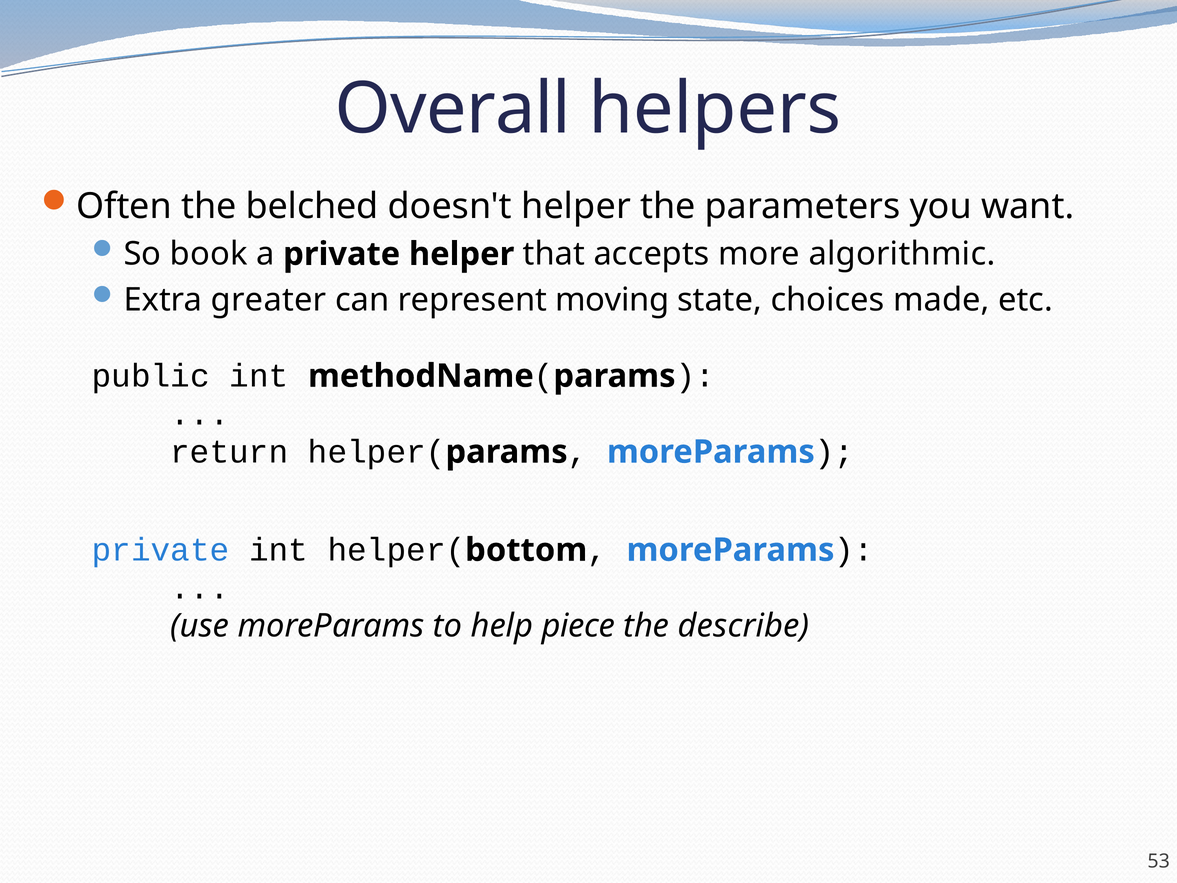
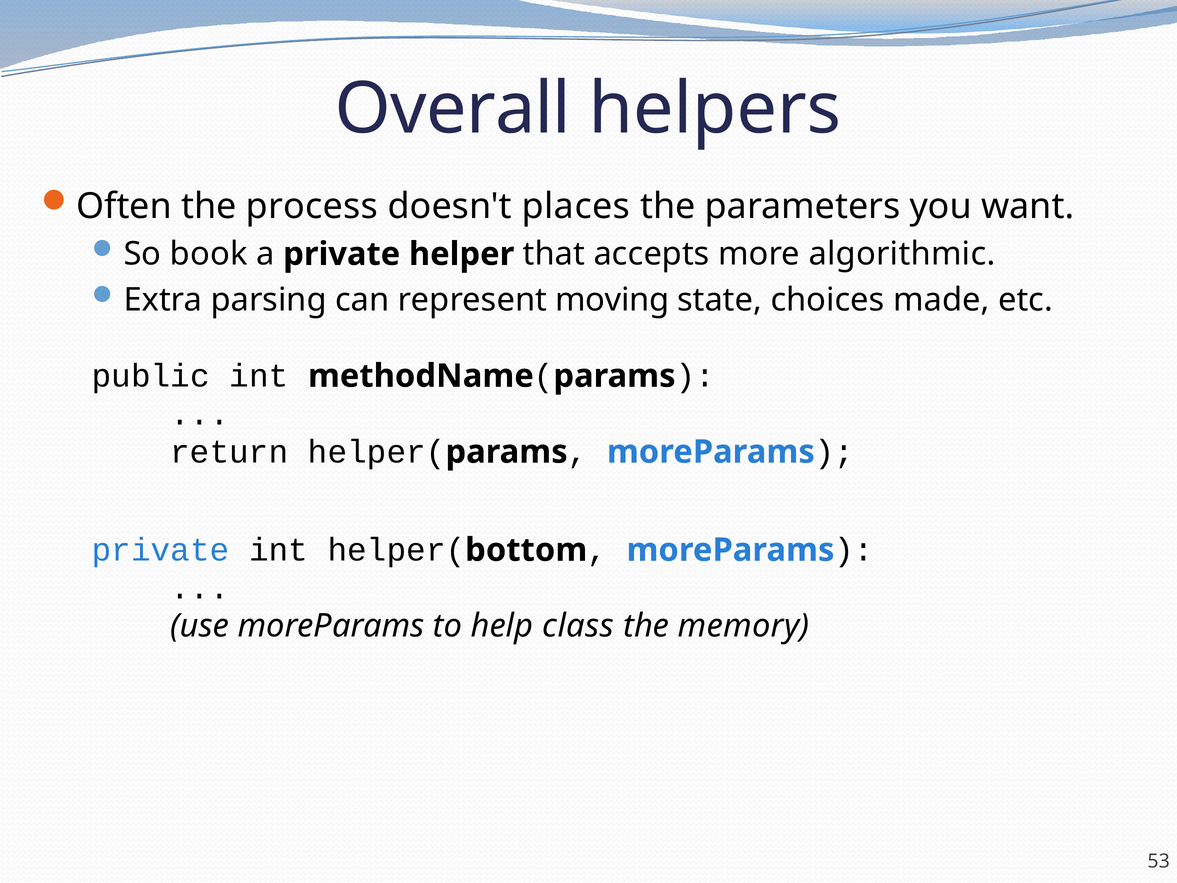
belched: belched -> process
doesn't helper: helper -> places
greater: greater -> parsing
piece: piece -> class
describe: describe -> memory
